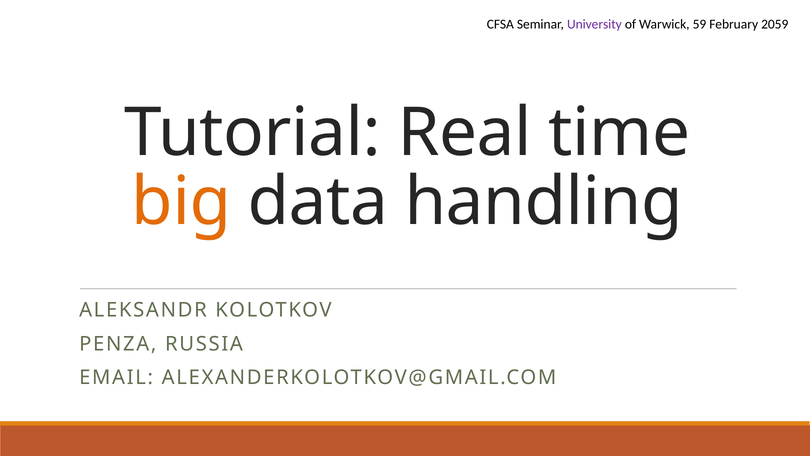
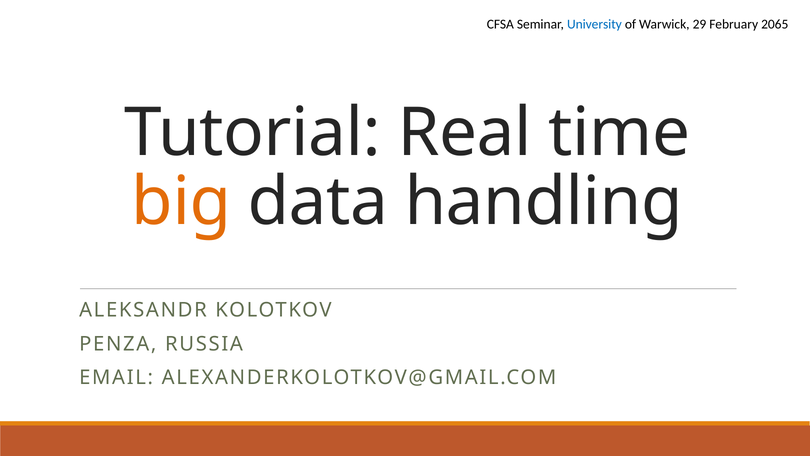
University colour: purple -> blue
59: 59 -> 29
2059: 2059 -> 2065
